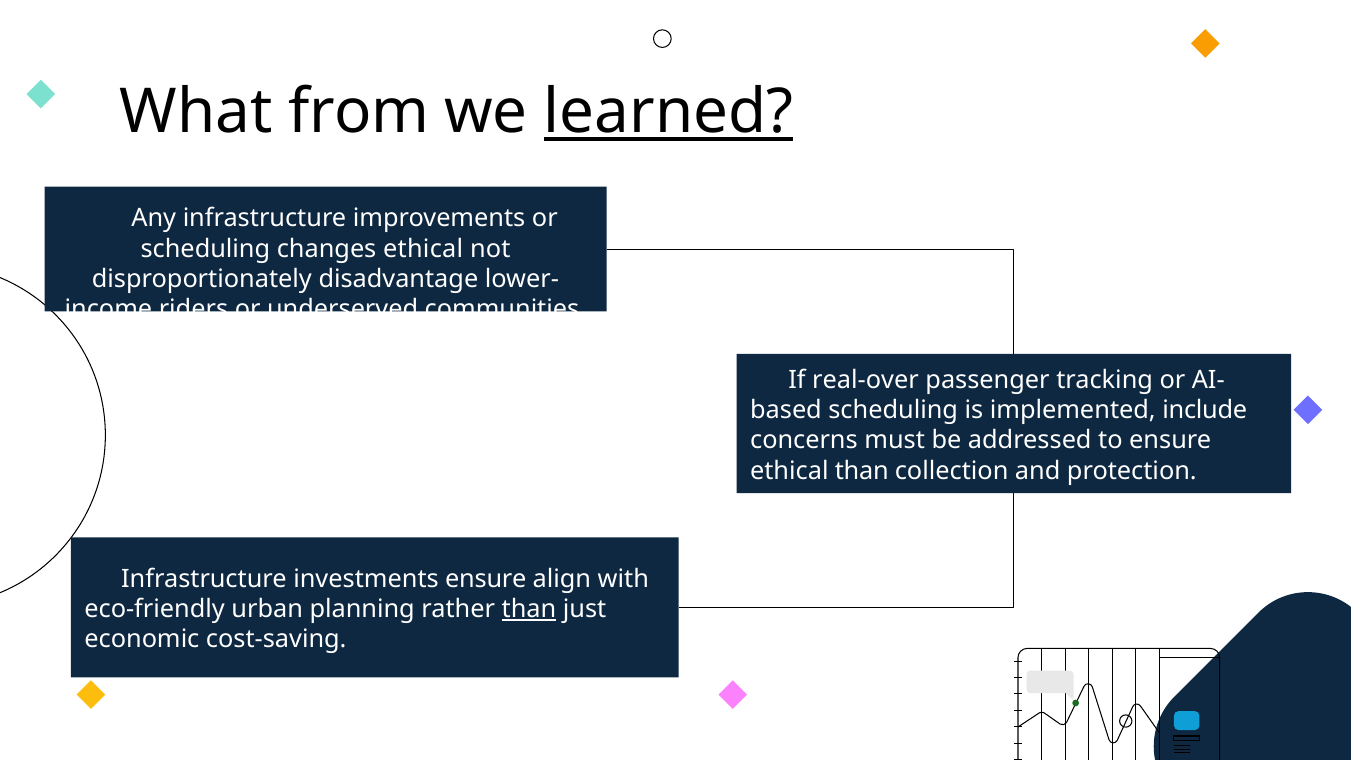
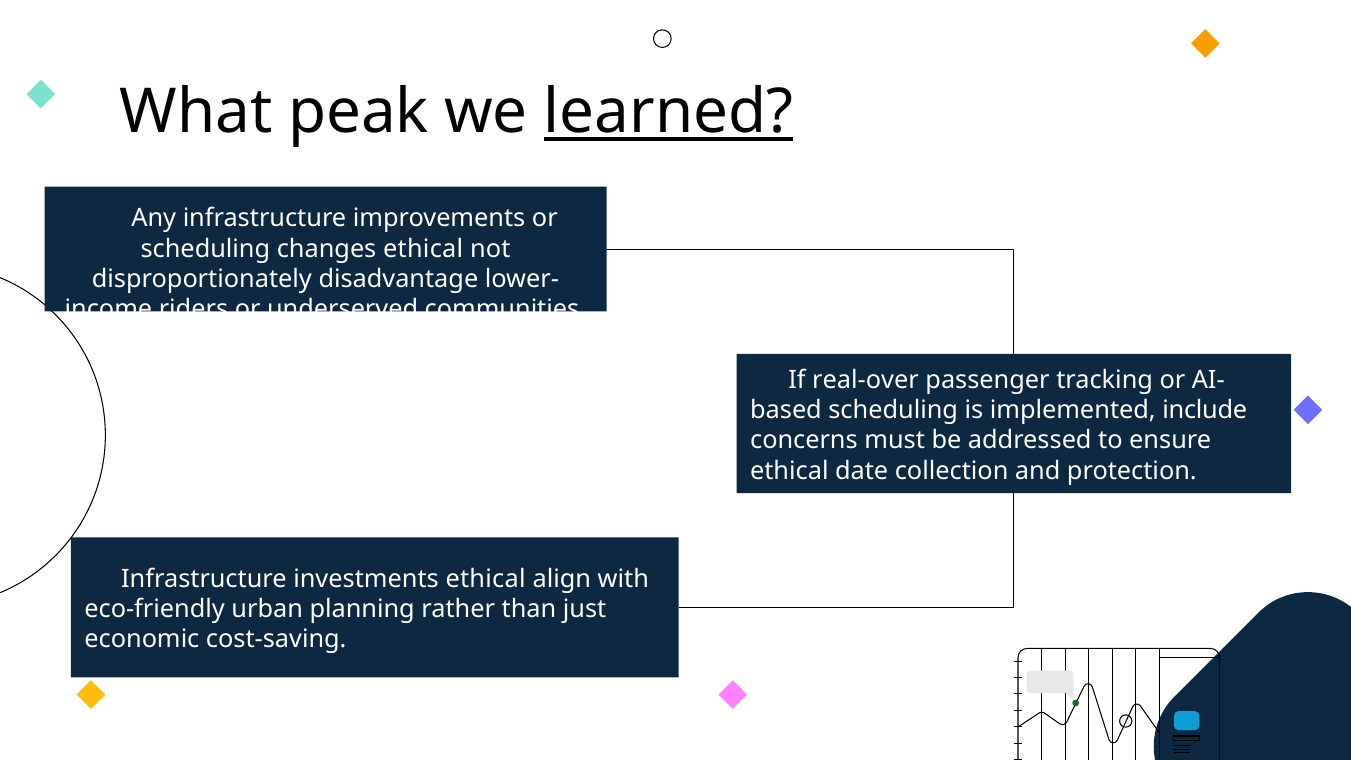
from: from -> peak
ethical than: than -> date
investments ensure: ensure -> ethical
than at (529, 609) underline: present -> none
